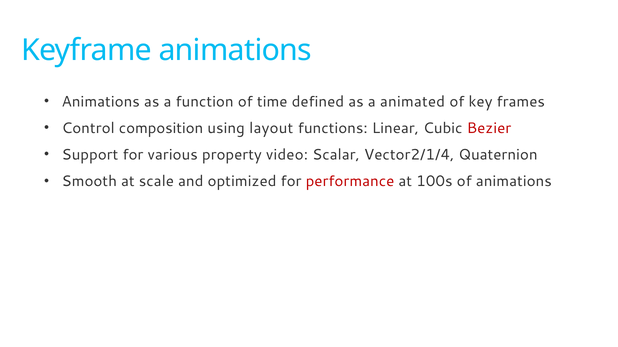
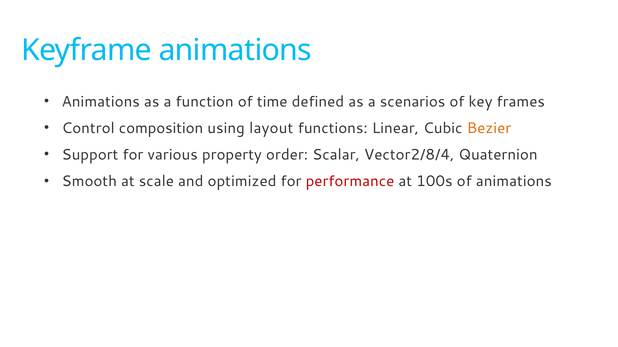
animated: animated -> scenarios
Bezier colour: red -> orange
video: video -> order
Vector2/1/4: Vector2/1/4 -> Vector2/8/4
